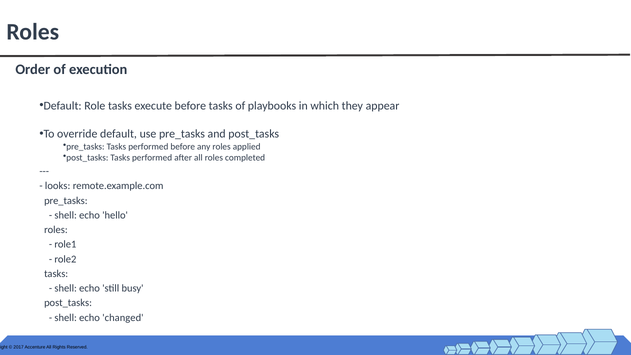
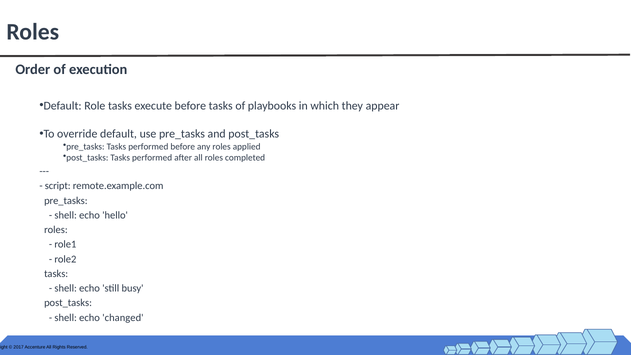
looks: looks -> script
